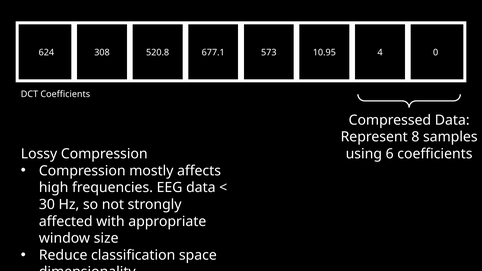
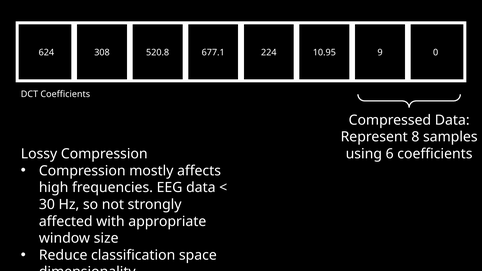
573: 573 -> 224
4: 4 -> 9
